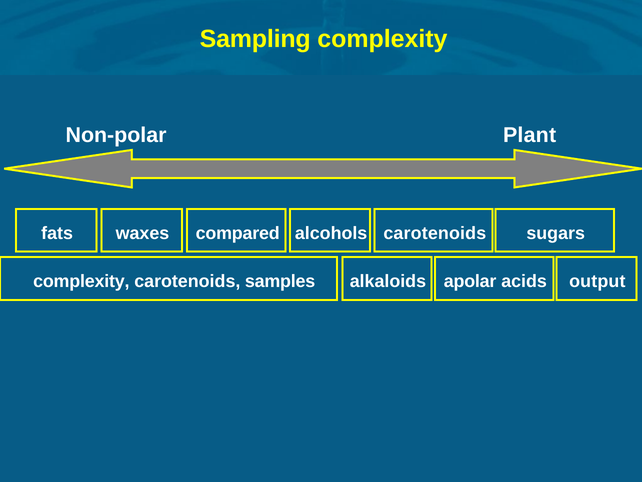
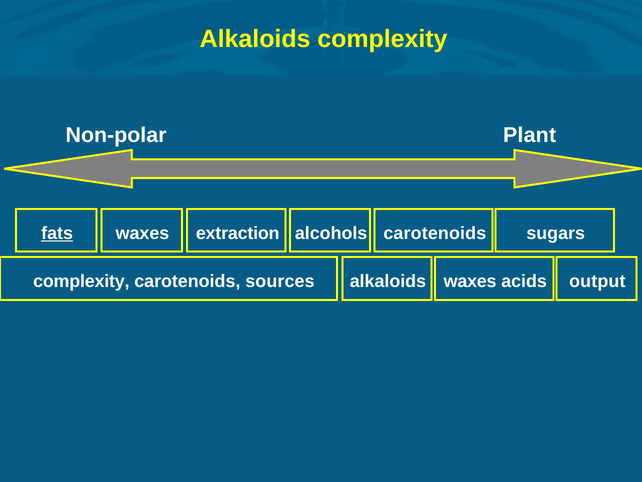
Sampling at (255, 39): Sampling -> Alkaloids
fats underline: none -> present
compared: compared -> extraction
samples: samples -> sources
alkaloids apolar: apolar -> waxes
